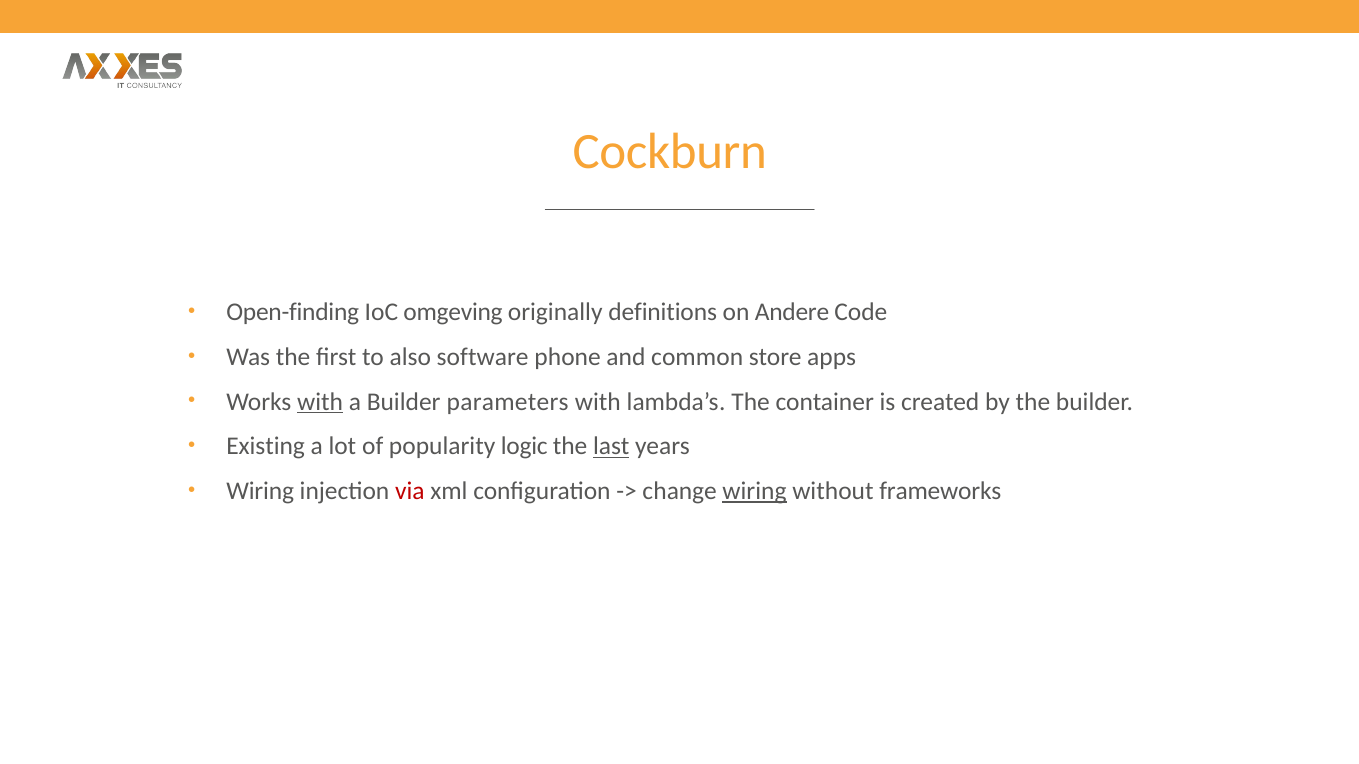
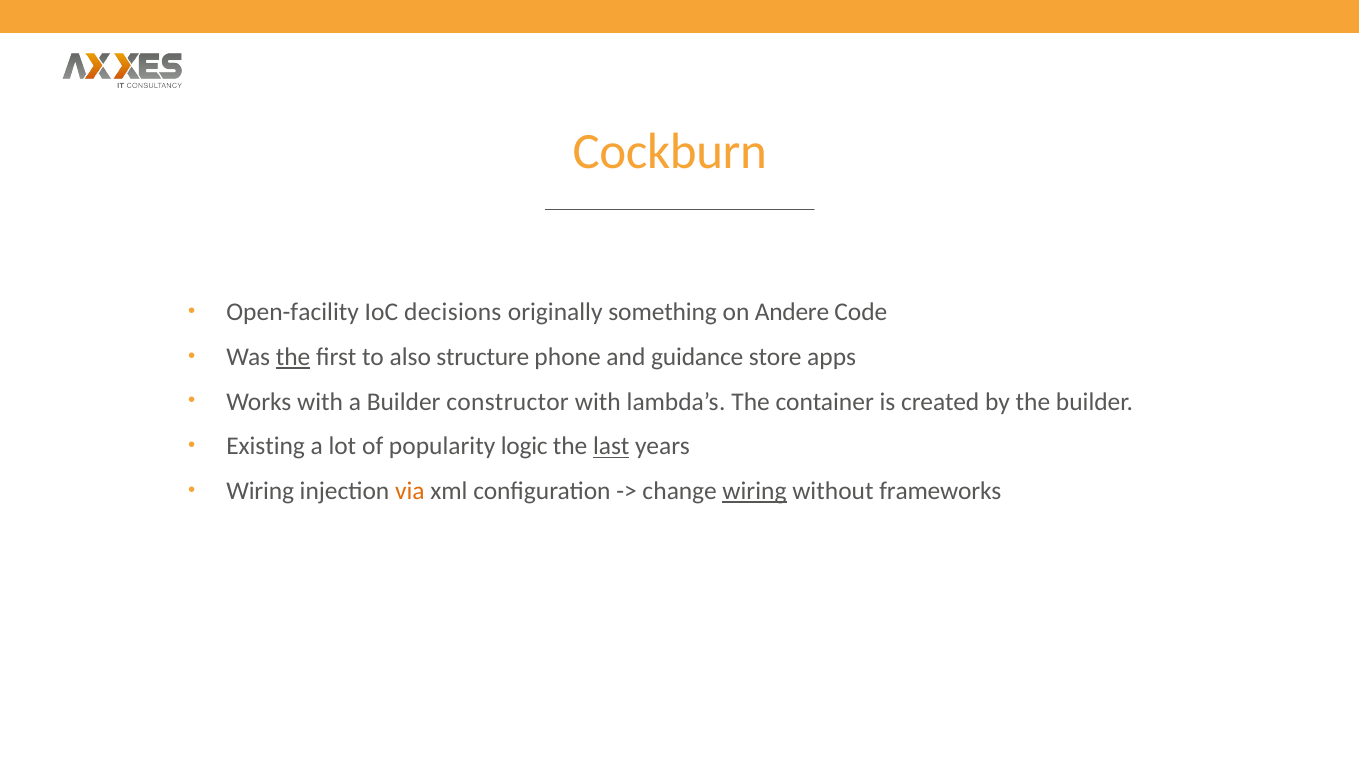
Open-finding: Open-finding -> Open-facility
omgeving: omgeving -> decisions
definitions: definitions -> something
the at (293, 357) underline: none -> present
software: software -> structure
common: common -> guidance
with at (320, 402) underline: present -> none
parameters: parameters -> constructor
via colour: red -> orange
